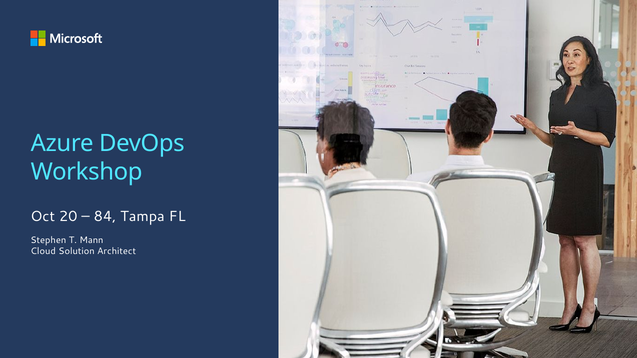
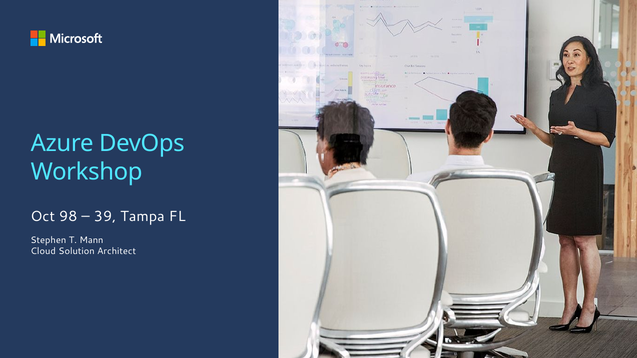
20: 20 -> 98
84: 84 -> 39
